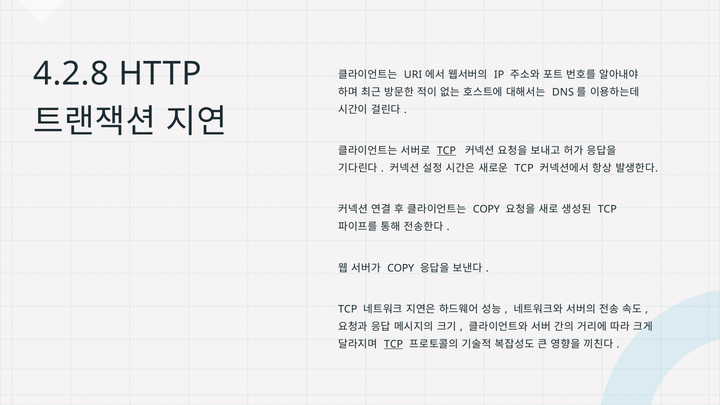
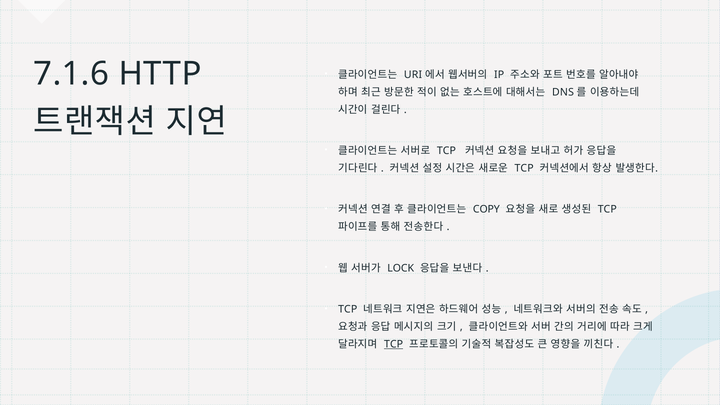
4.2.8: 4.2.8 -> 7.1.6
TCP at (446, 151) underline: present -> none
COPY at (401, 268): COPY -> LOCK
